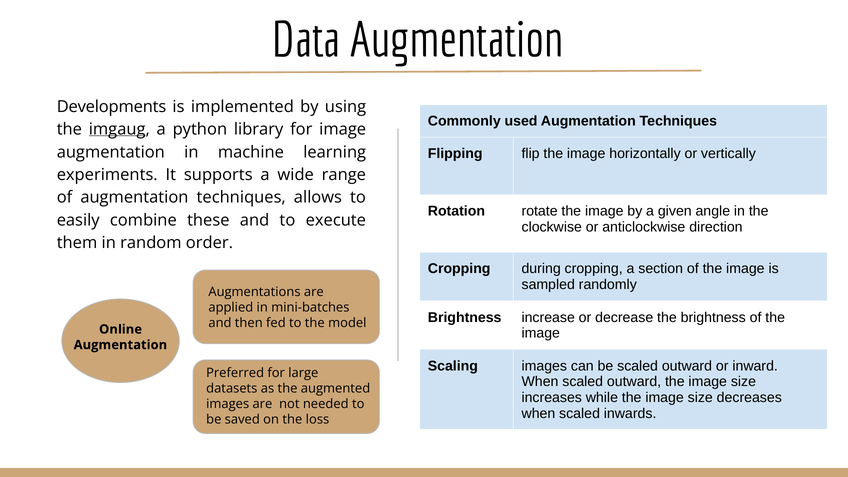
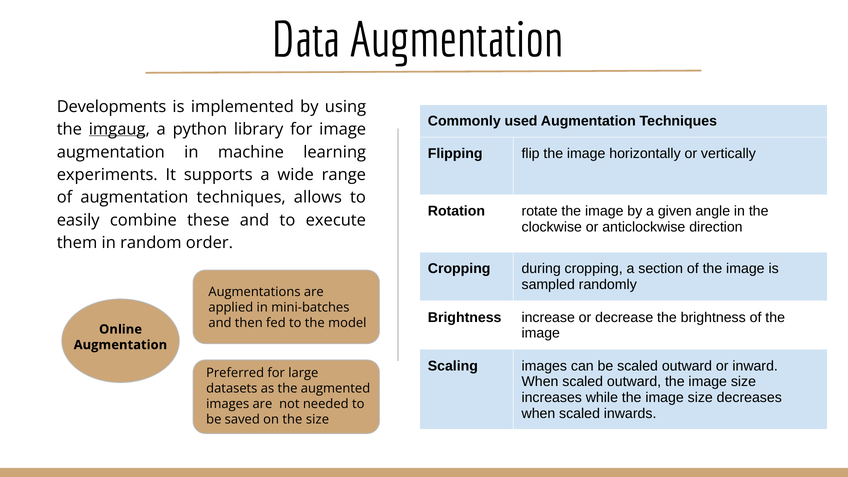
the loss: loss -> size
